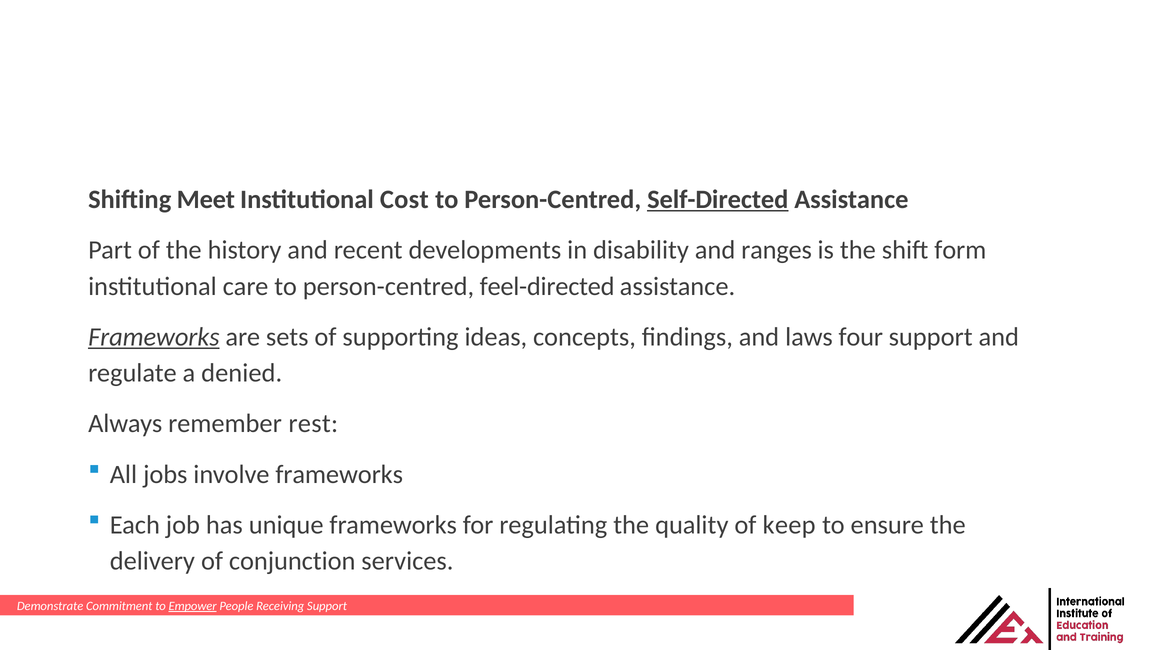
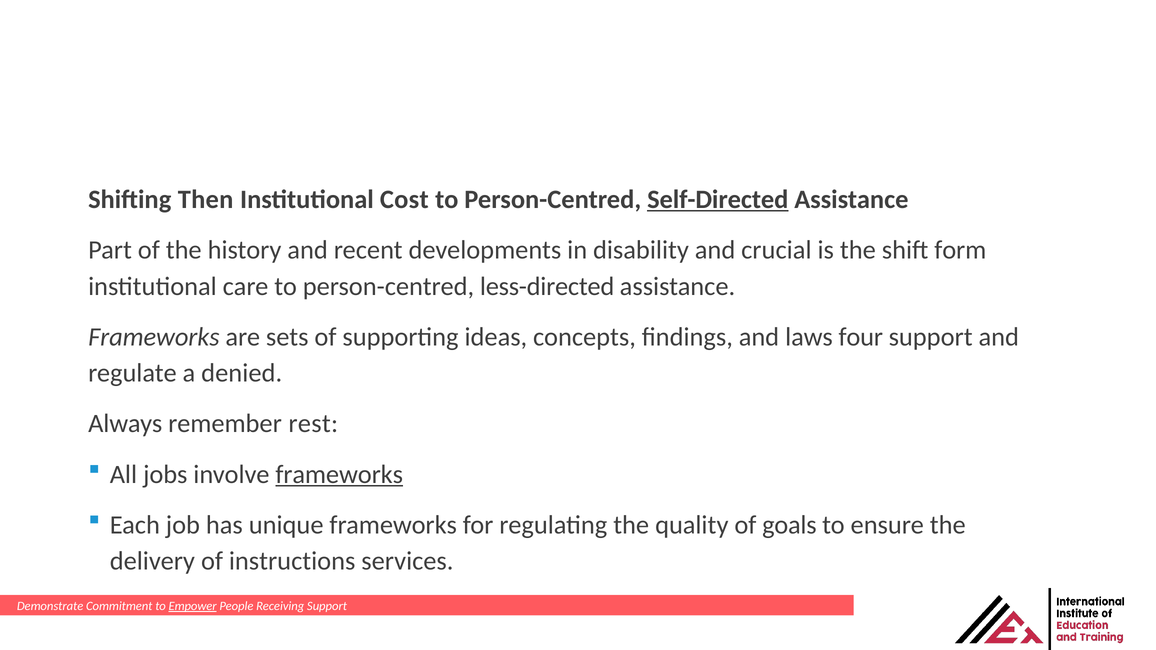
Meet: Meet -> Then
ranges: ranges -> crucial
feel-directed: feel-directed -> less-directed
Frameworks at (154, 337) underline: present -> none
frameworks at (339, 475) underline: none -> present
keep: keep -> goals
conjunction: conjunction -> instructions
